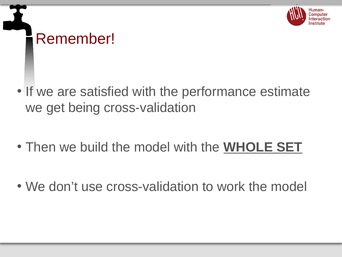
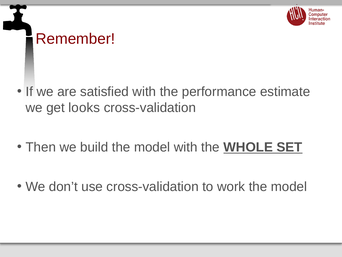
being: being -> looks
